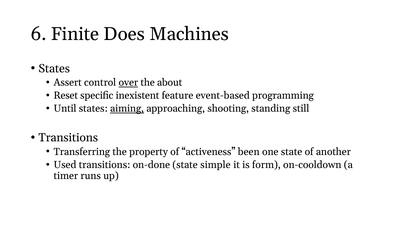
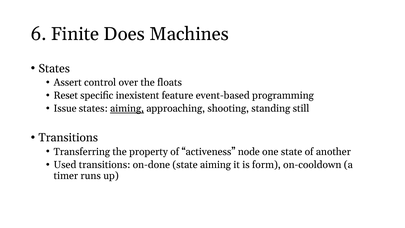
over underline: present -> none
about: about -> floats
Until: Until -> Issue
been: been -> node
state simple: simple -> aiming
